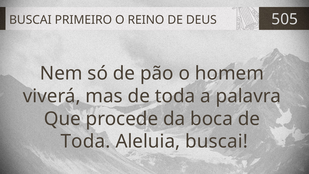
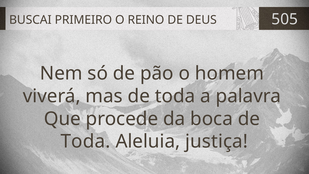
Aleluia buscai: buscai -> justiça
